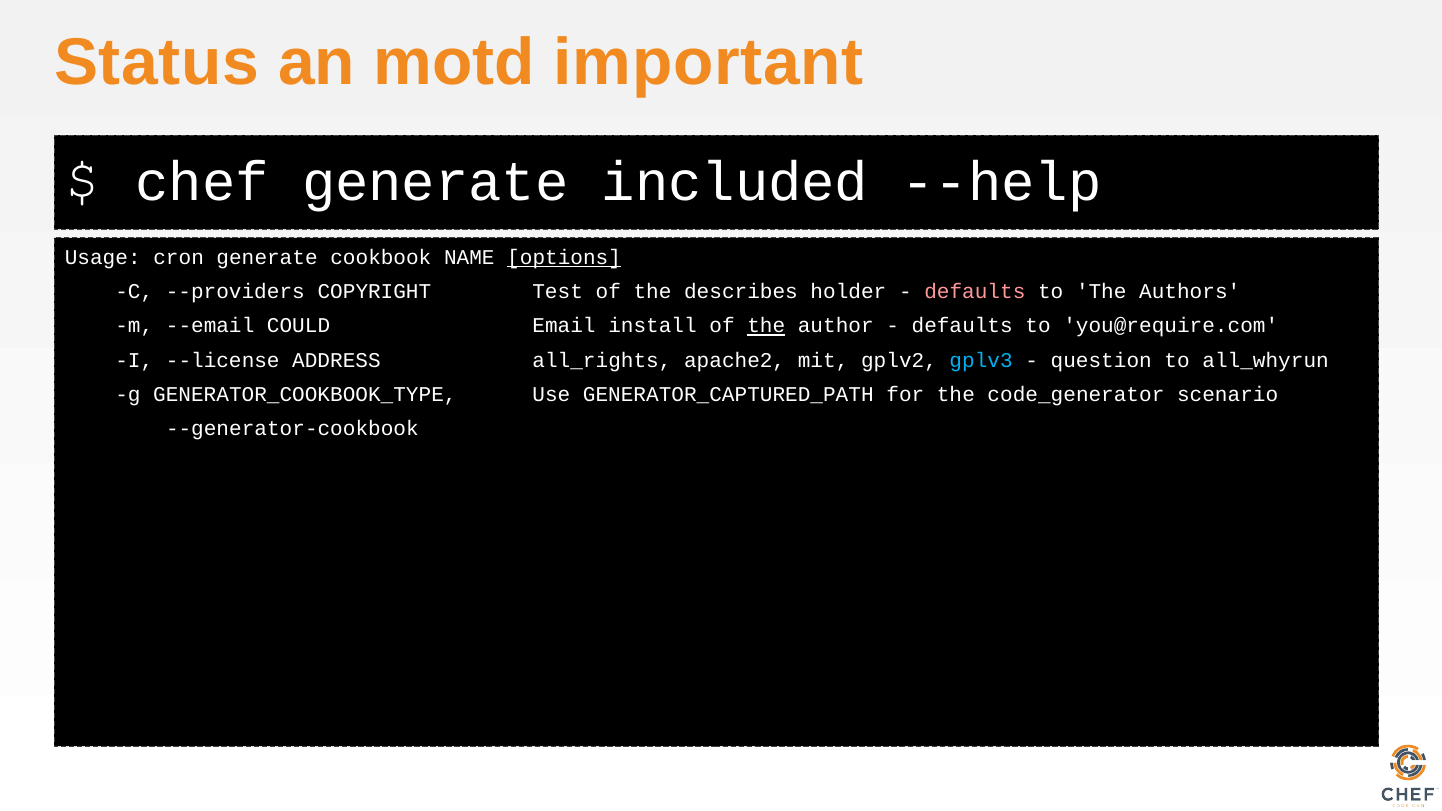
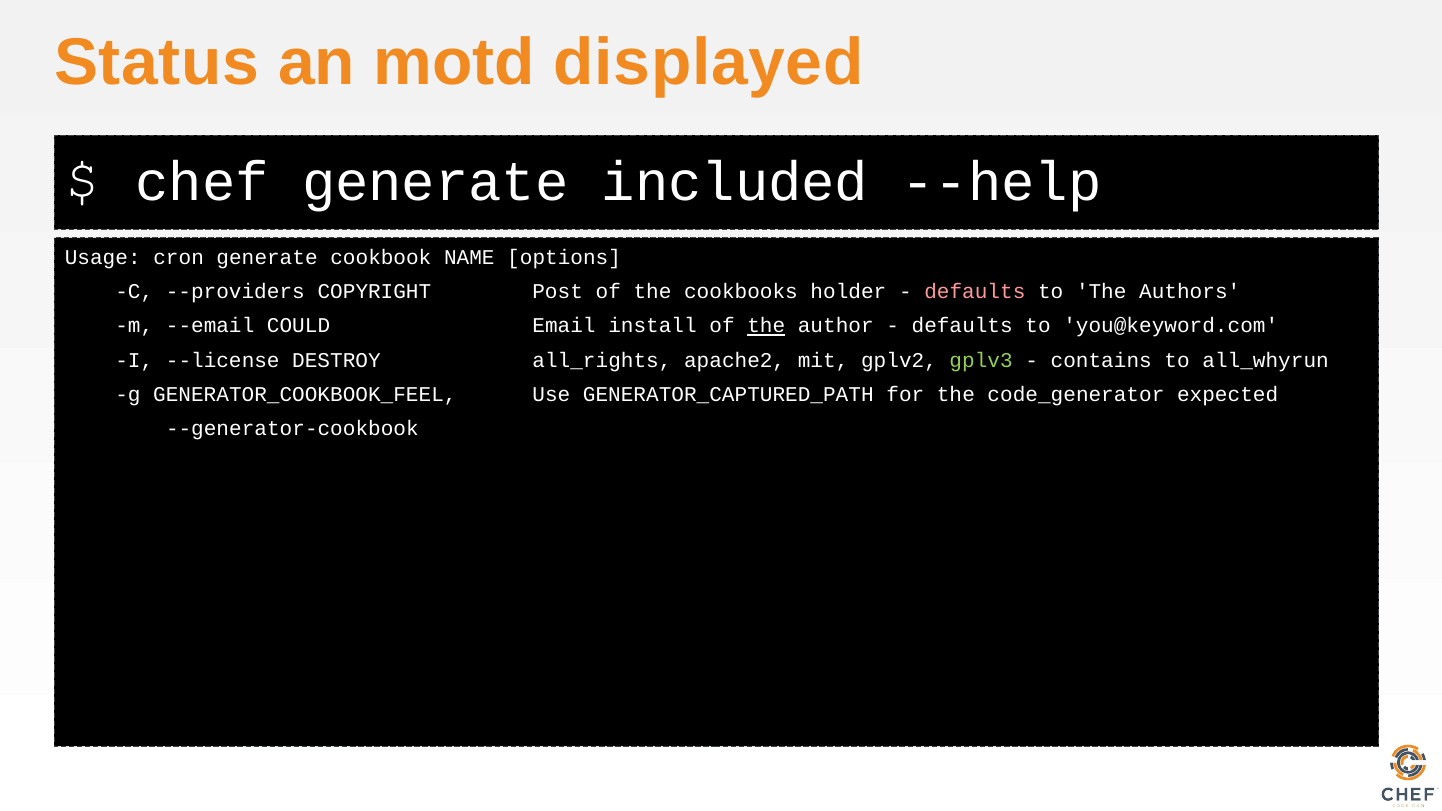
important: important -> displayed
options underline: present -> none
Test: Test -> Post
describes: describes -> cookbooks
you@require.com: you@require.com -> you@keyword.com
ADDRESS: ADDRESS -> DESTROY
gplv3 colour: light blue -> light green
question: question -> contains
GENERATOR_COOKBOOK_TYPE: GENERATOR_COOKBOOK_TYPE -> GENERATOR_COOKBOOK_FEEL
scenario: scenario -> expected
